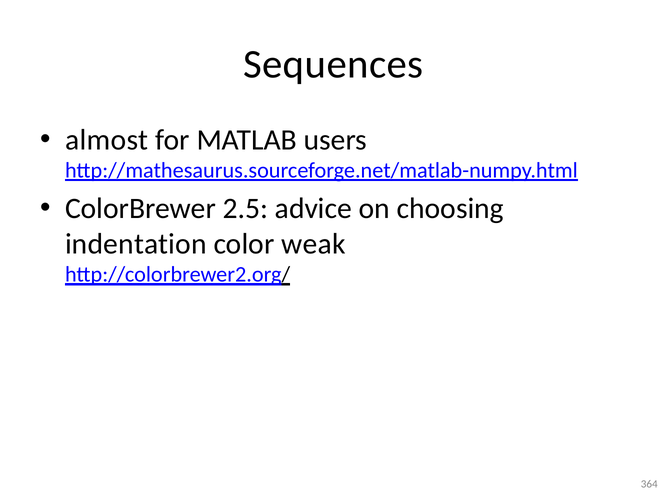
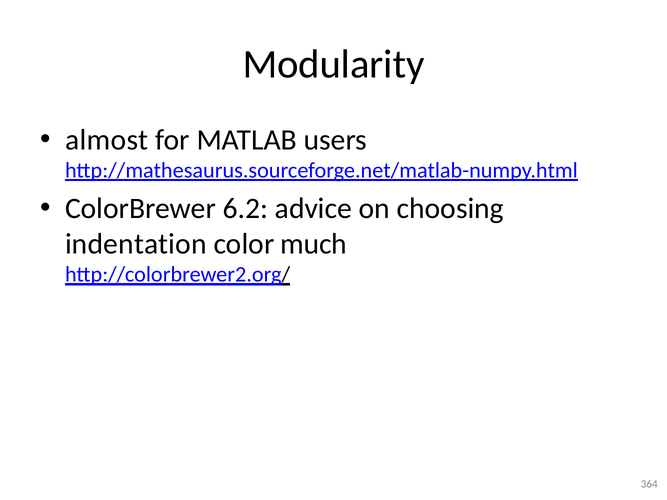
Sequences: Sequences -> Modularity
2.5: 2.5 -> 6.2
weak: weak -> much
